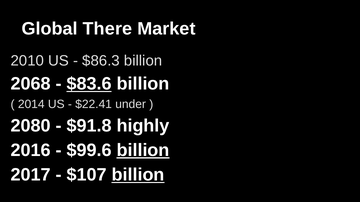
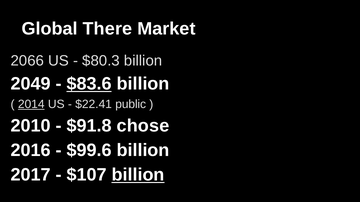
2010: 2010 -> 2066
$86.3: $86.3 -> $80.3
2068: 2068 -> 2049
2014 underline: none -> present
under: under -> public
2080: 2080 -> 2010
highly: highly -> chose
billion at (143, 151) underline: present -> none
